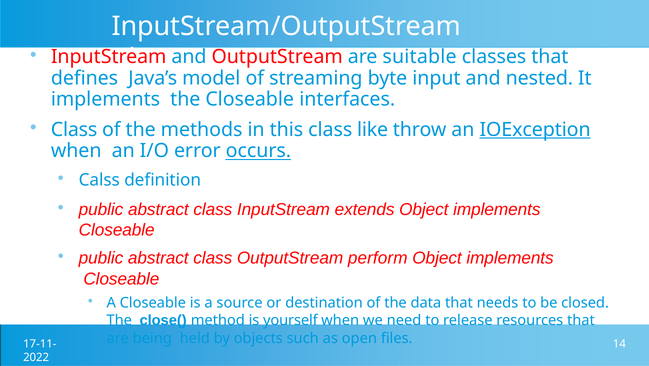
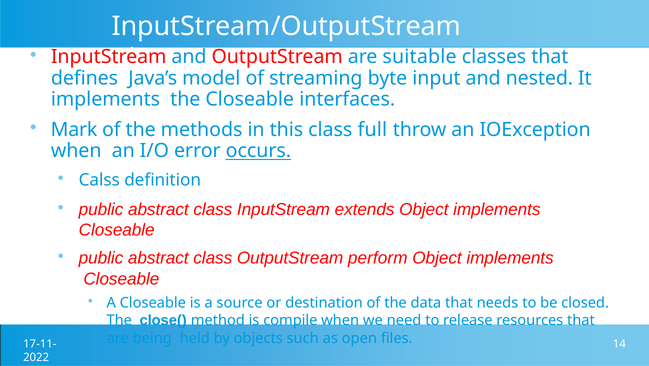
Class at (74, 129): Class -> Mark
like: like -> full
IOException underline: present -> none
yourself: yourself -> compile
